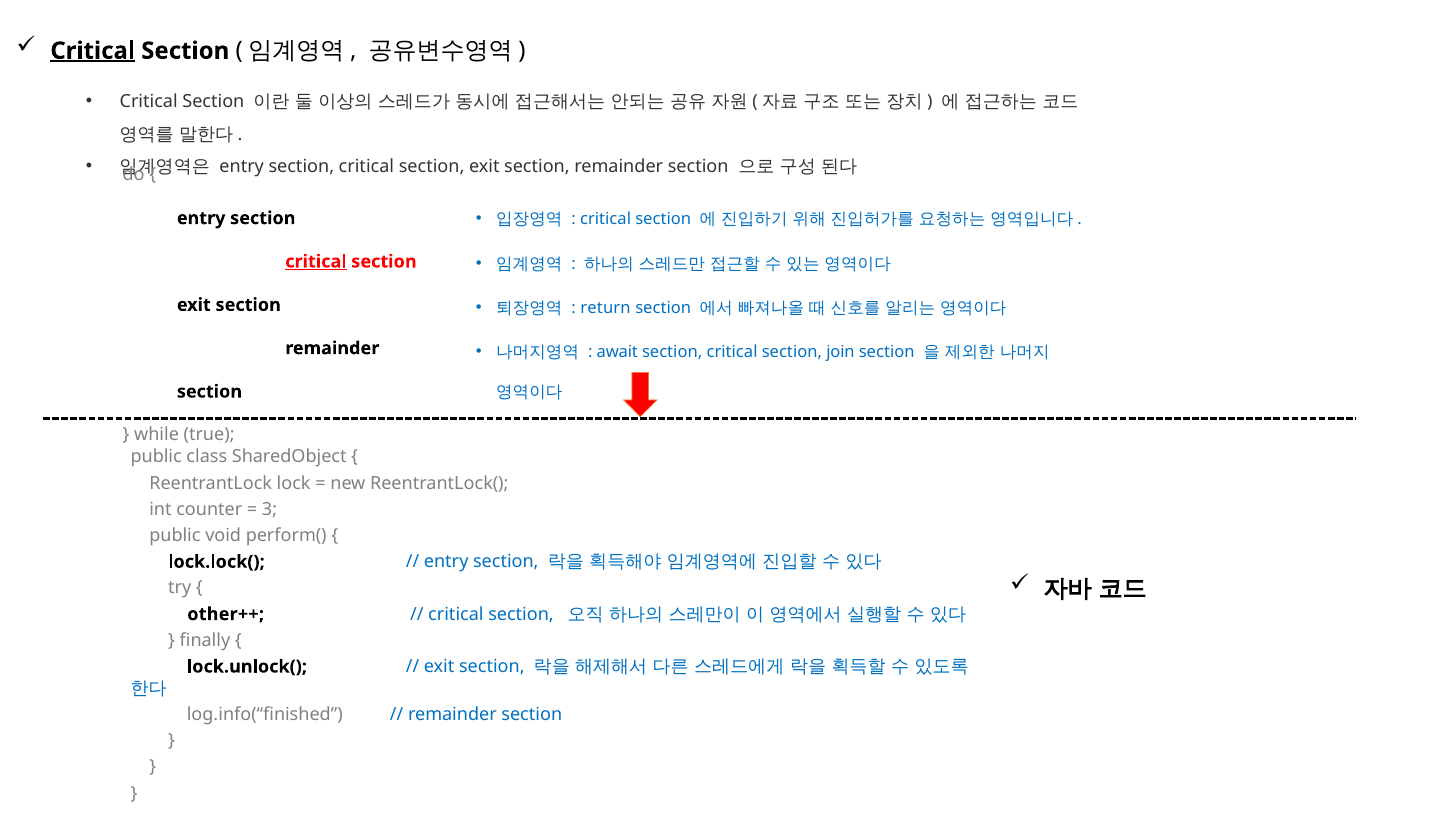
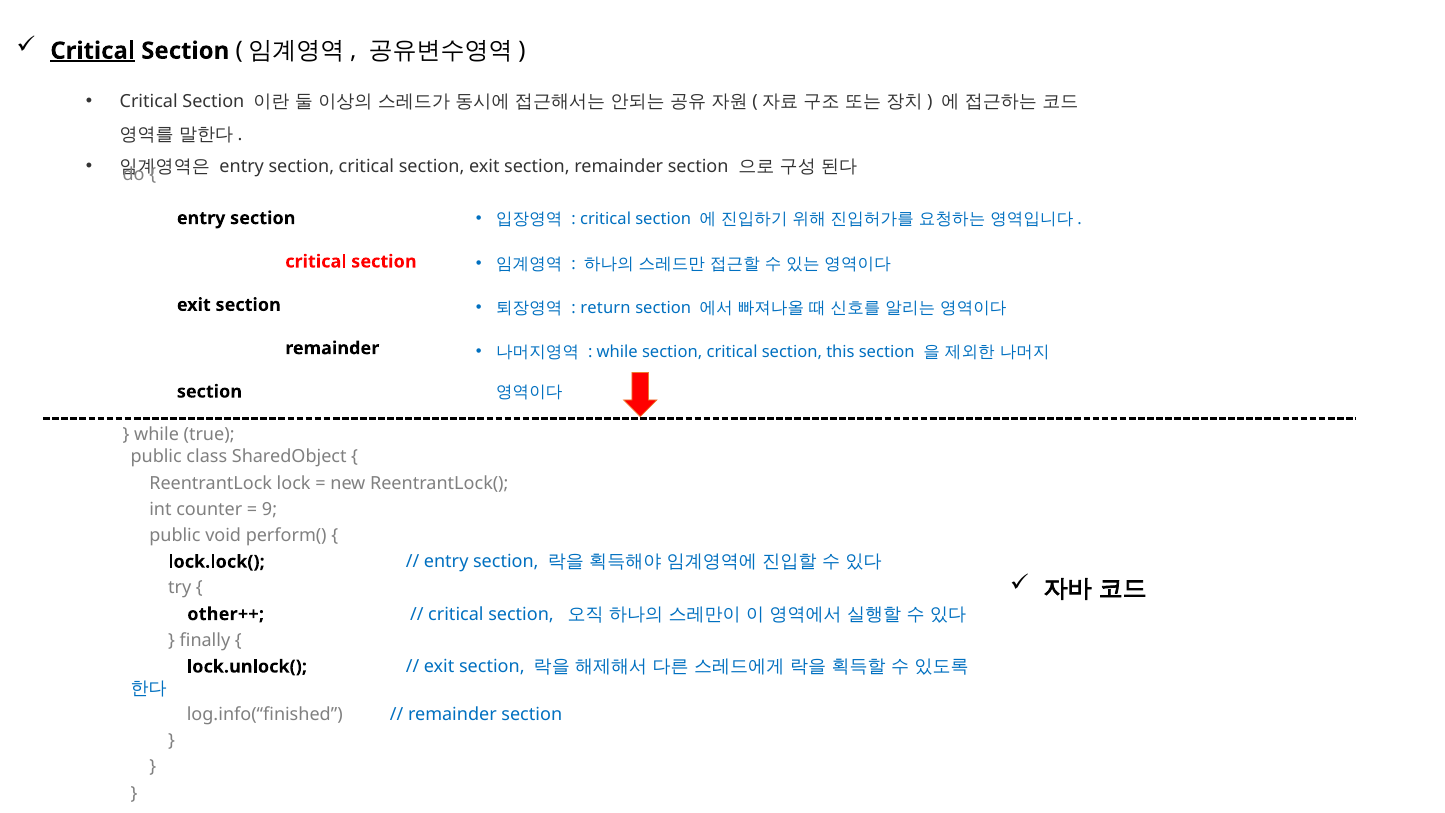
critical at (316, 261) underline: present -> none
await at (617, 352): await -> while
join: join -> this
3: 3 -> 9
